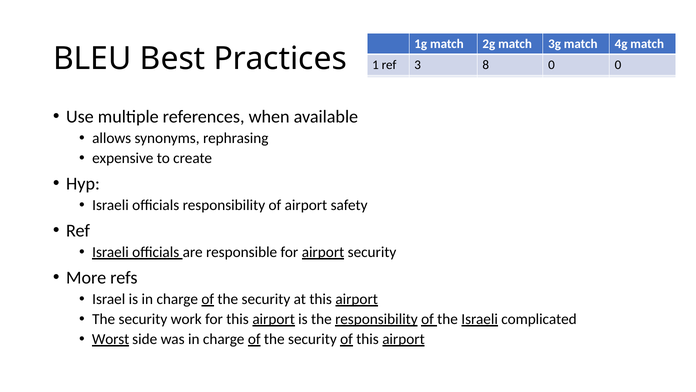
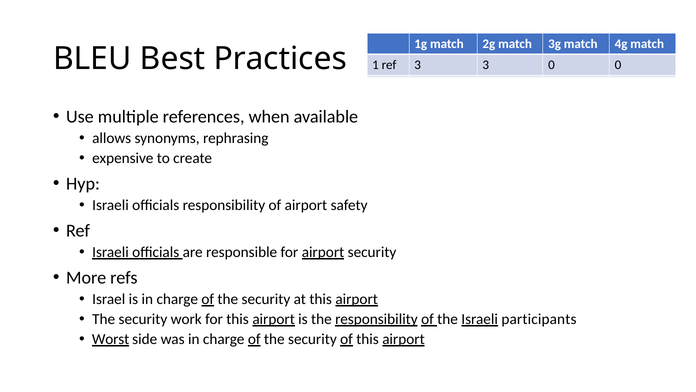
3 8: 8 -> 3
complicated: complicated -> participants
